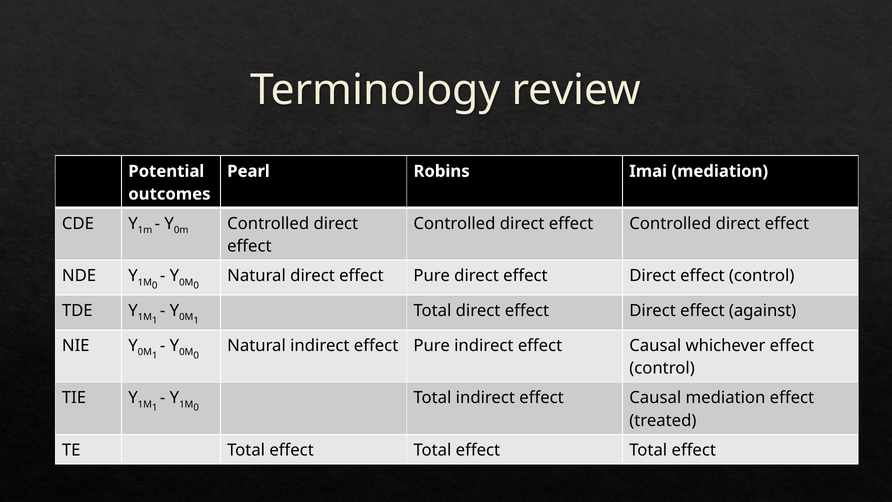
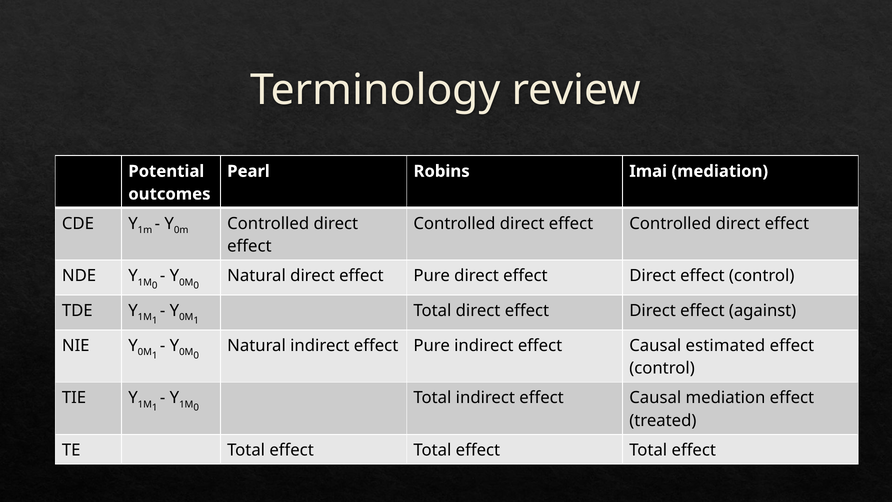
whichever: whichever -> estimated
